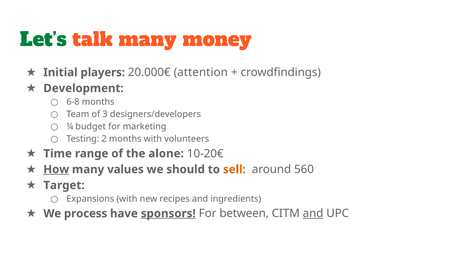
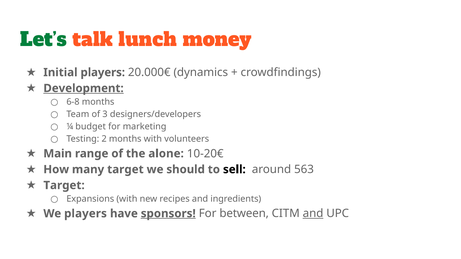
talk many: many -> lunch
attention: attention -> dynamics
Development underline: none -> present
Time: Time -> Main
How underline: present -> none
many values: values -> target
sell colour: orange -> black
560: 560 -> 563
We process: process -> players
